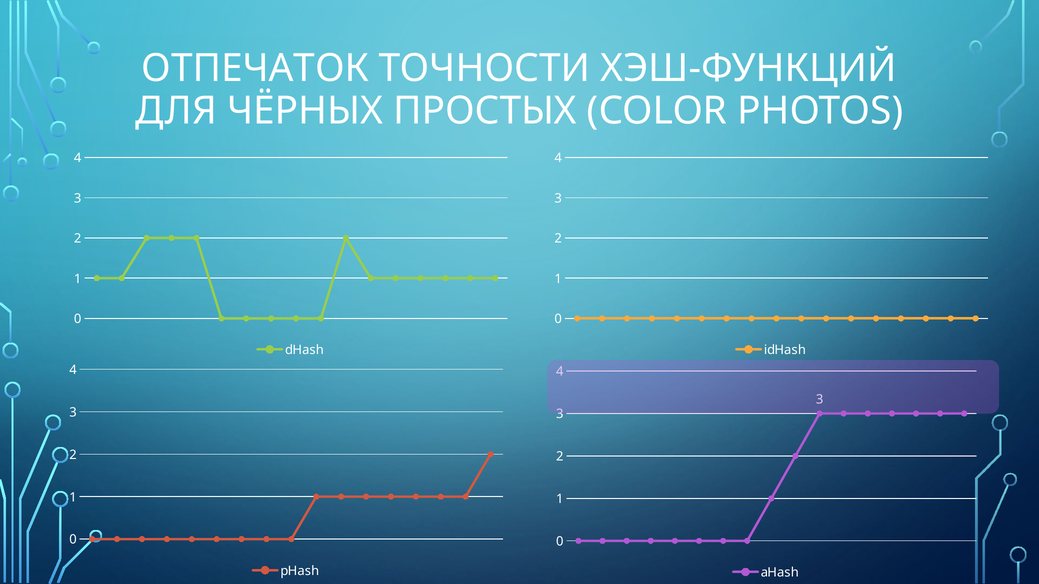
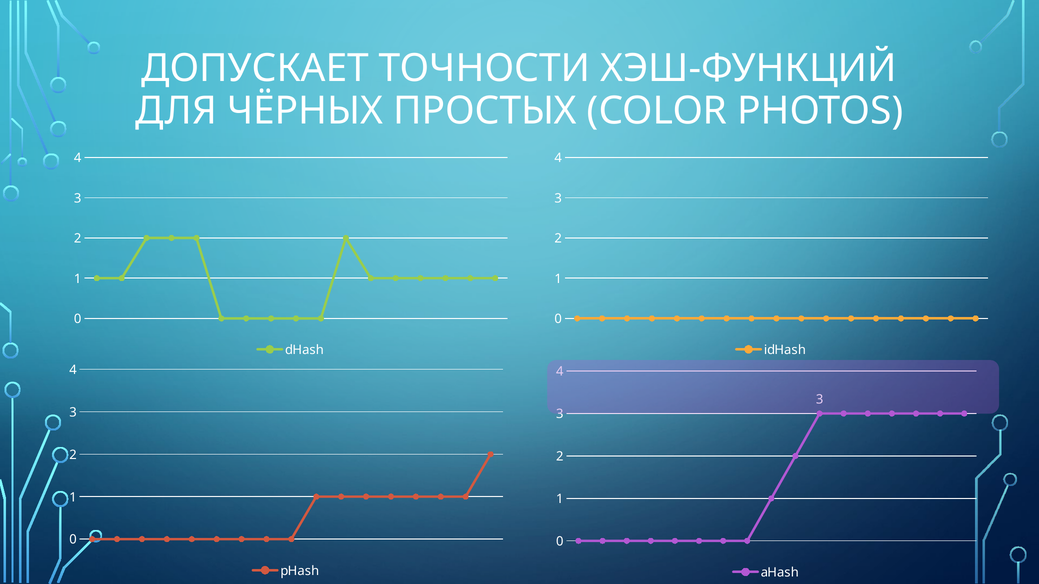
ОТПЕЧАТОК: ОТПЕЧАТОК -> ДОПУСКАЕТ
